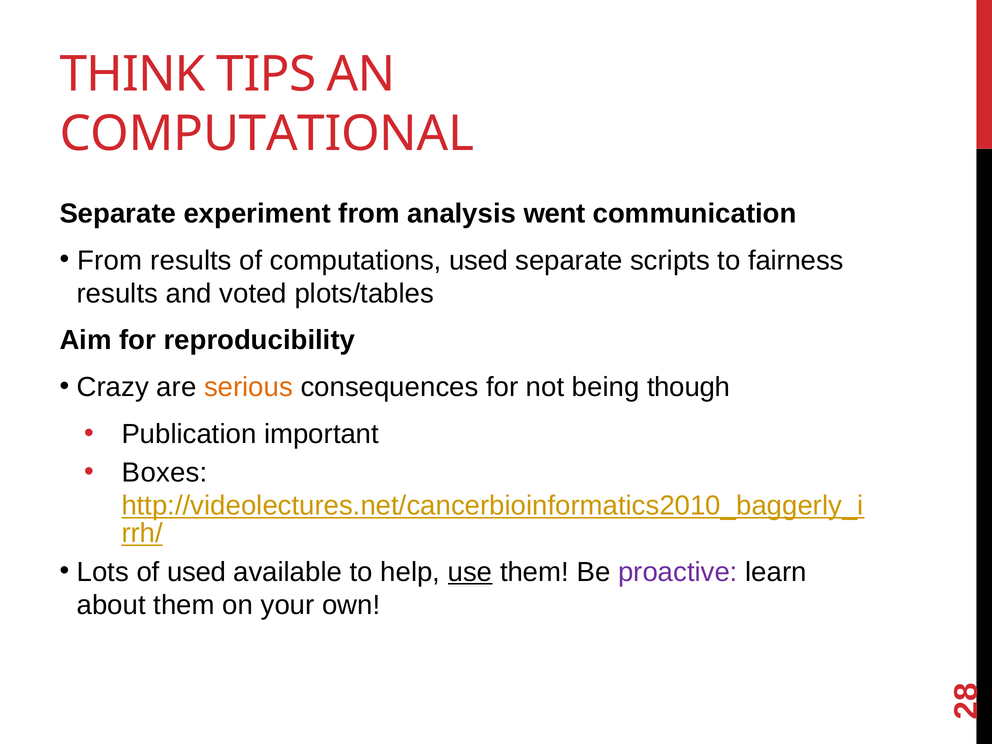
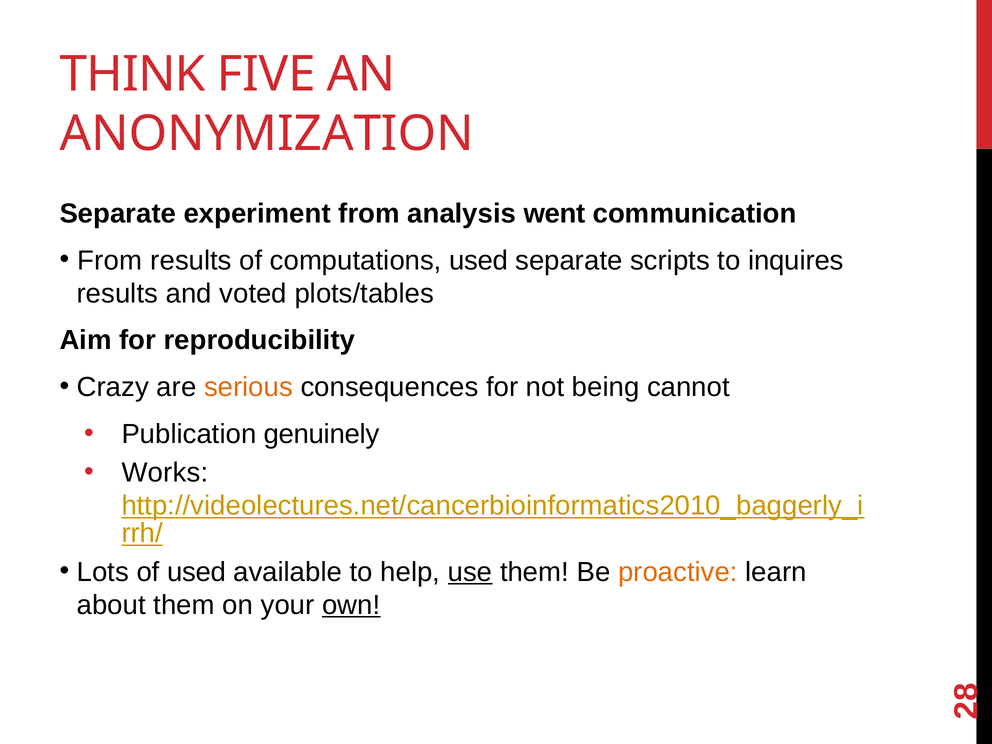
TIPS: TIPS -> FIVE
COMPUTATIONAL: COMPUTATIONAL -> ANONYMIZATION
fairness: fairness -> inquires
though: though -> cannot
important: important -> genuinely
Boxes: Boxes -> Works
proactive colour: purple -> orange
own underline: none -> present
